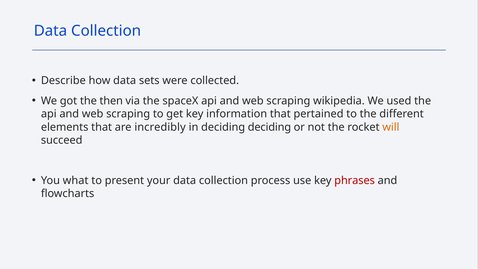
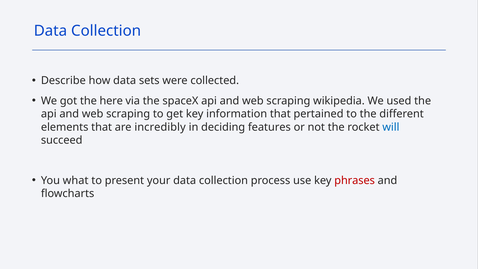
then: then -> here
deciding deciding: deciding -> features
will colour: orange -> blue
